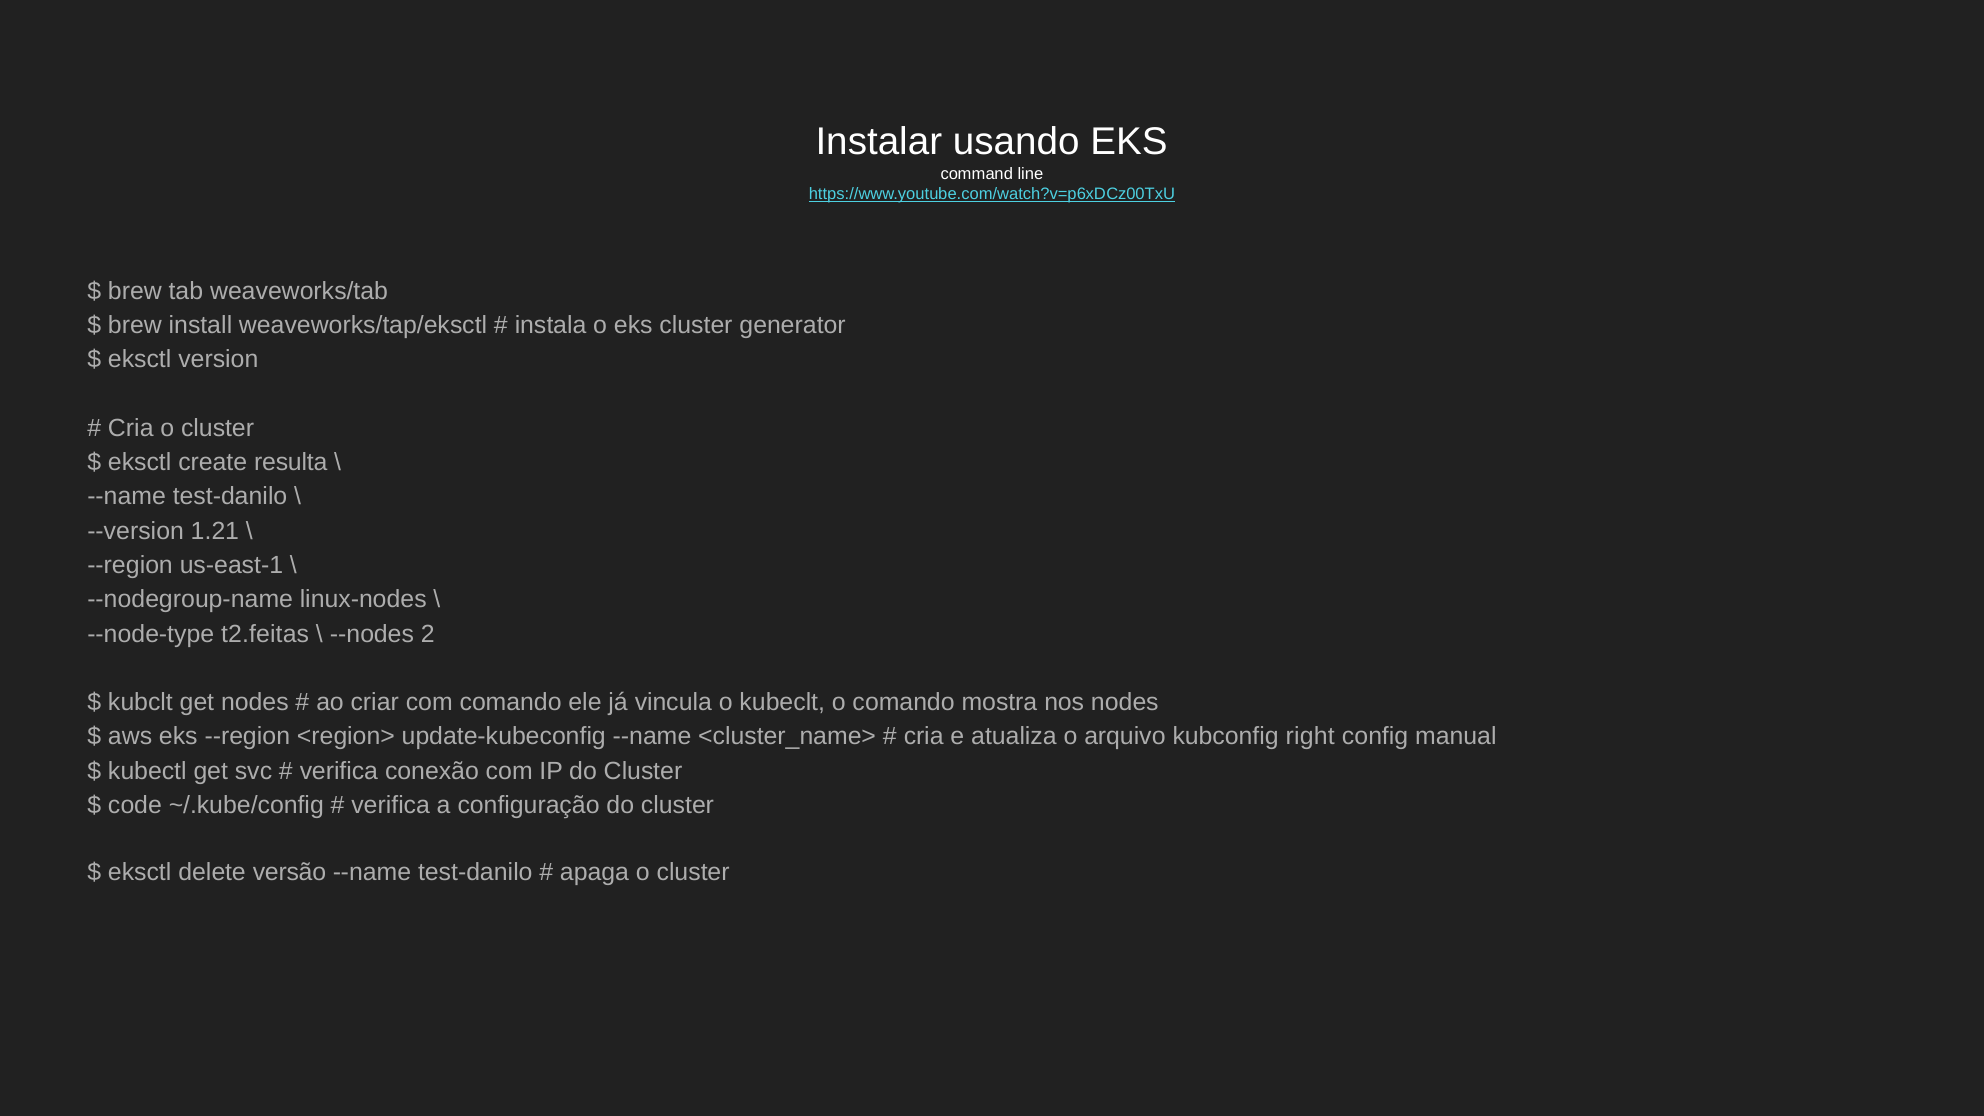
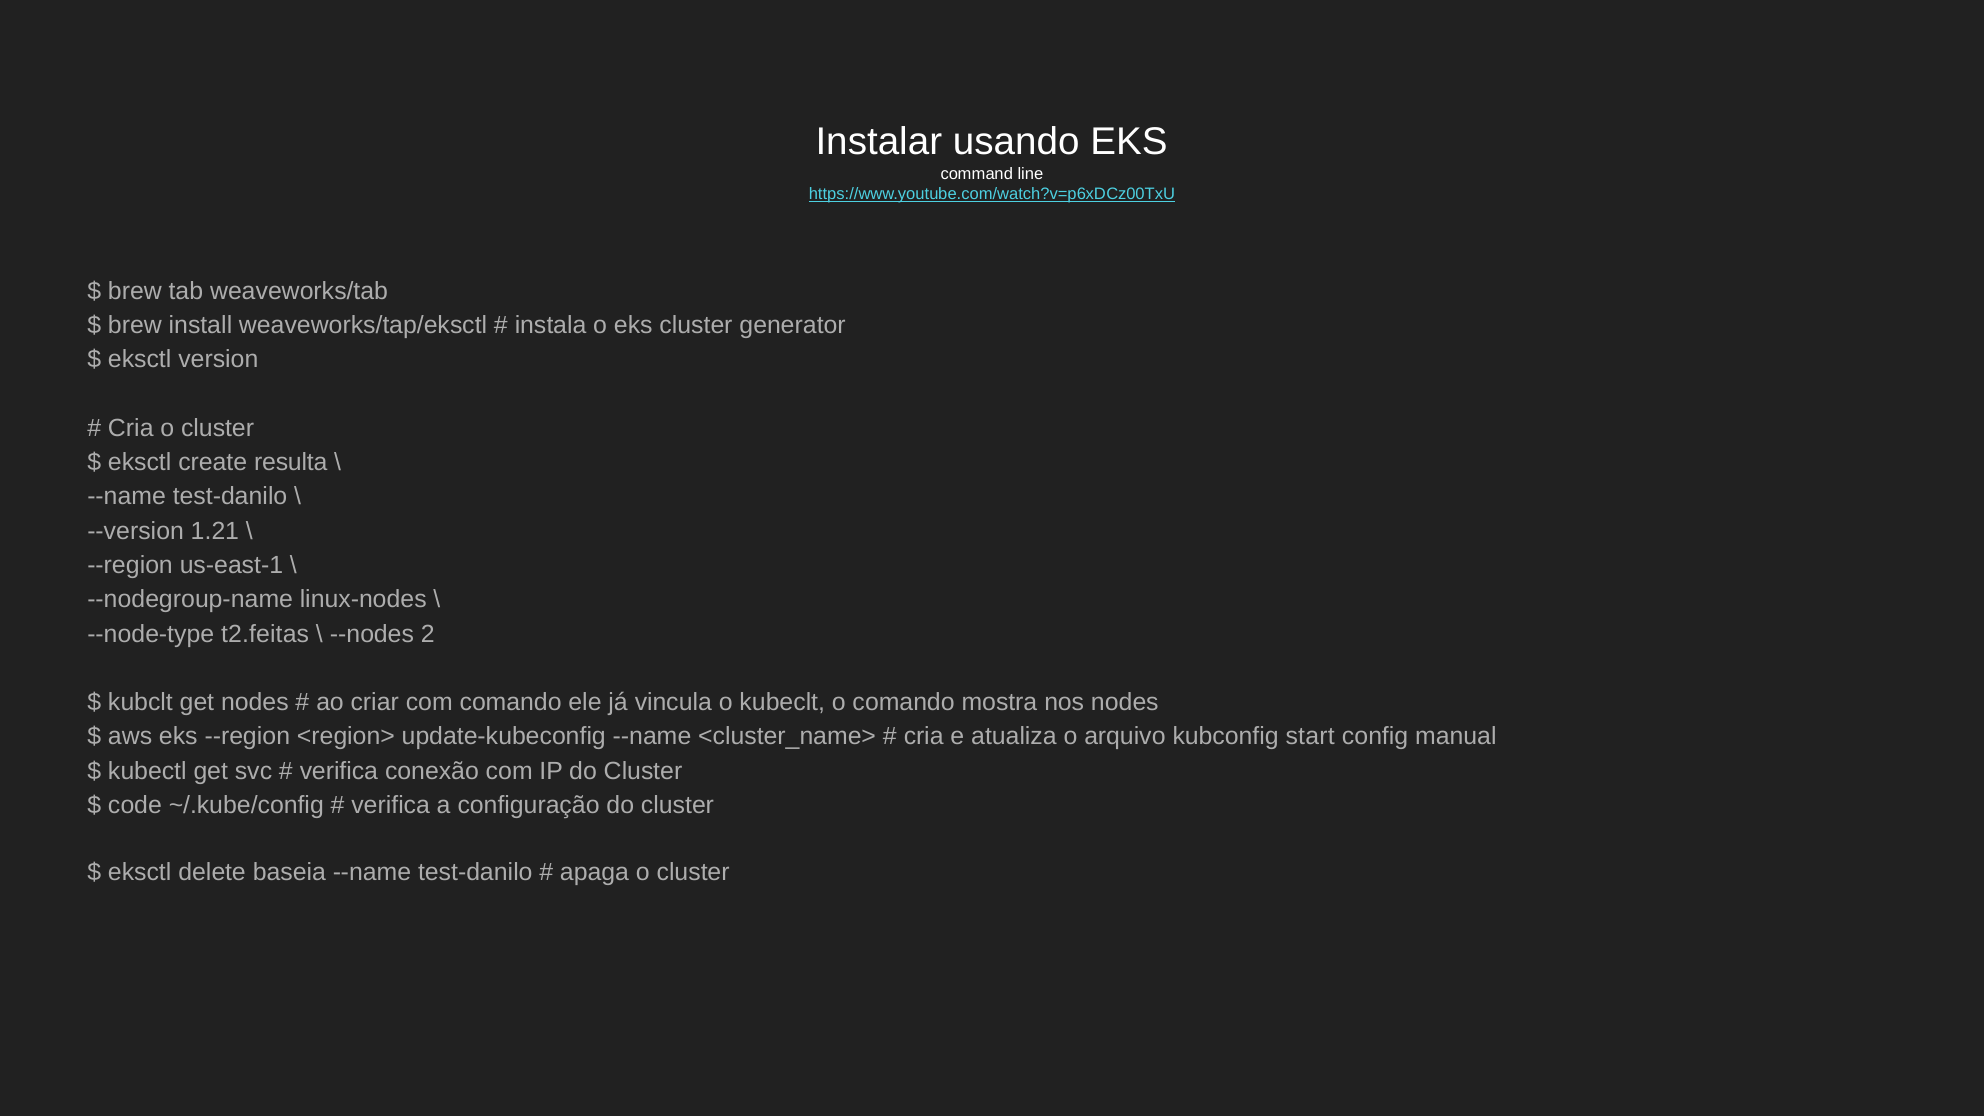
right: right -> start
versão: versão -> baseia
